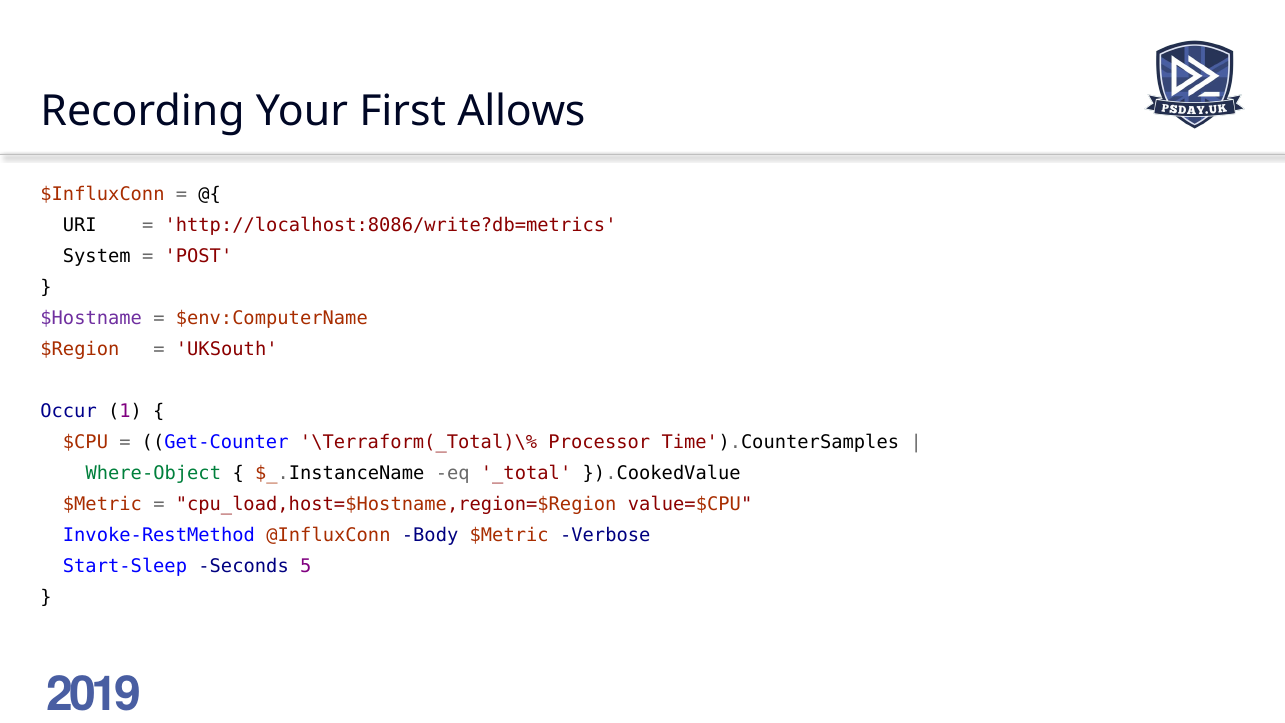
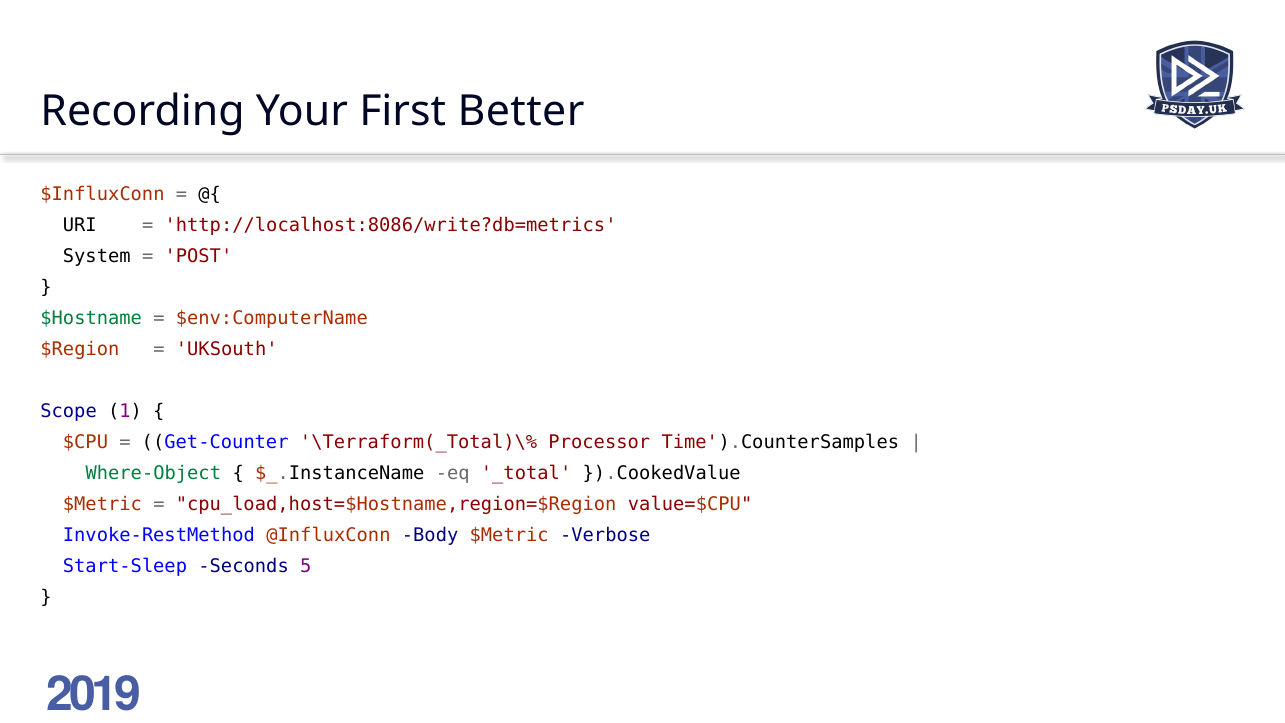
Allows: Allows -> Better
$Hostname colour: purple -> green
Occur: Occur -> Scope
